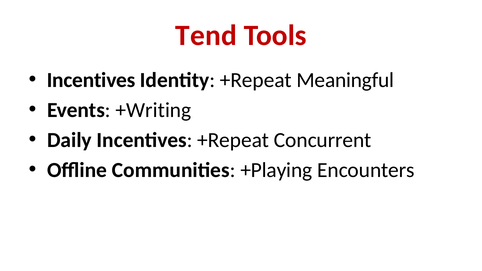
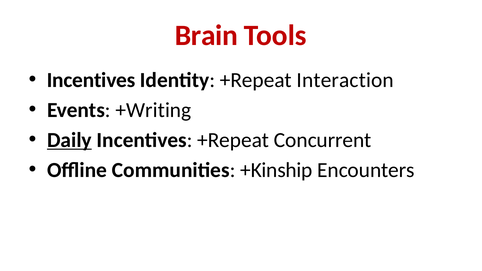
Tend: Tend -> Brain
Meaningful: Meaningful -> Interaction
Daily underline: none -> present
+Playing: +Playing -> +Kinship
